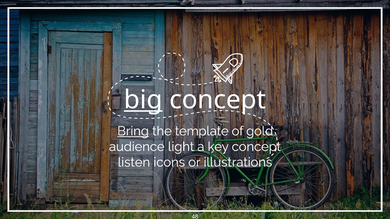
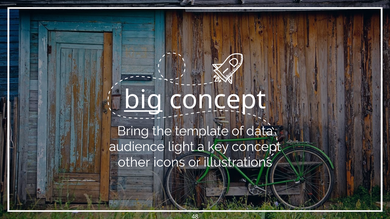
Bring underline: present -> none
gold: gold -> data
listen: listen -> other
